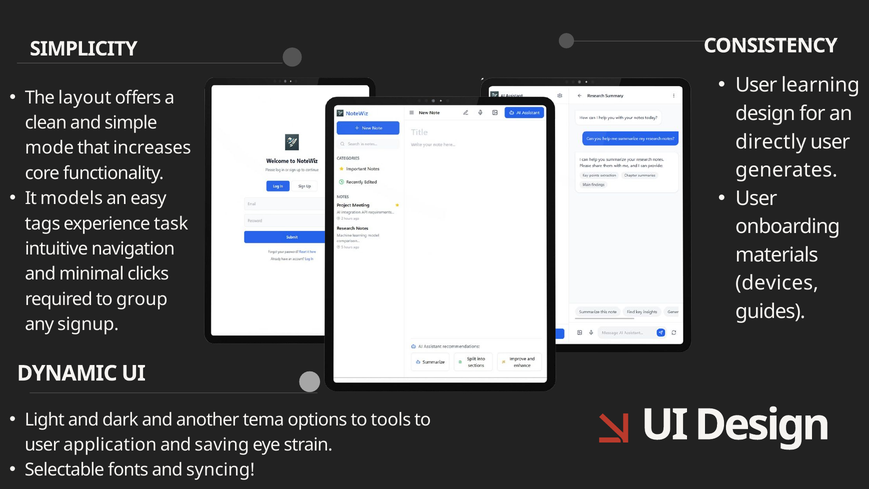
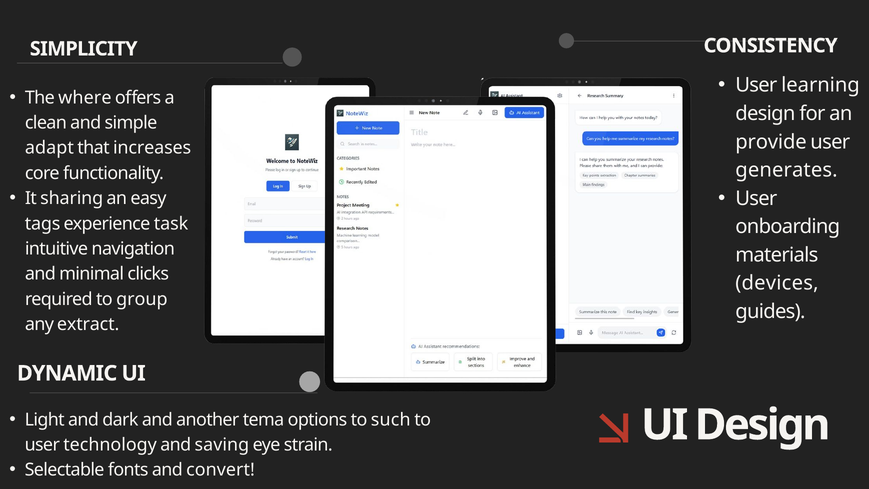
layout: layout -> where
directly: directly -> provide
mode: mode -> adapt
models: models -> sharing
signup: signup -> extract
tools: tools -> such
application: application -> technology
syncing: syncing -> convert
